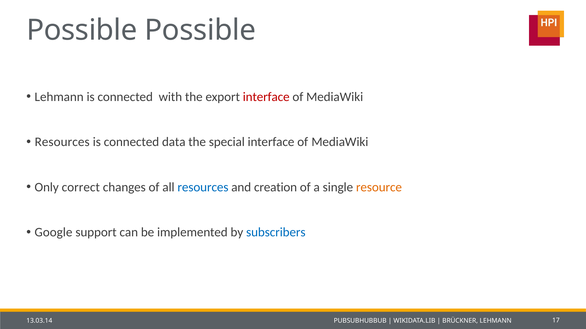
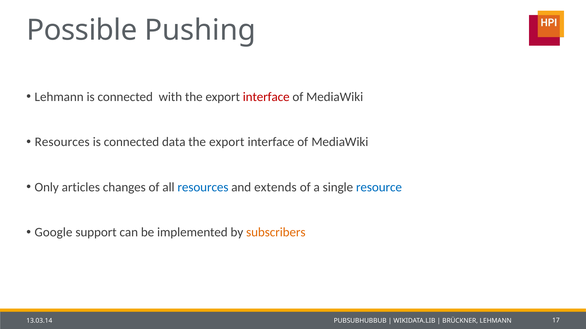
Possible Possible: Possible -> Pushing
special at (227, 142): special -> export
correct: correct -> articles
creation: creation -> extends
resource colour: orange -> blue
subscribers colour: blue -> orange
